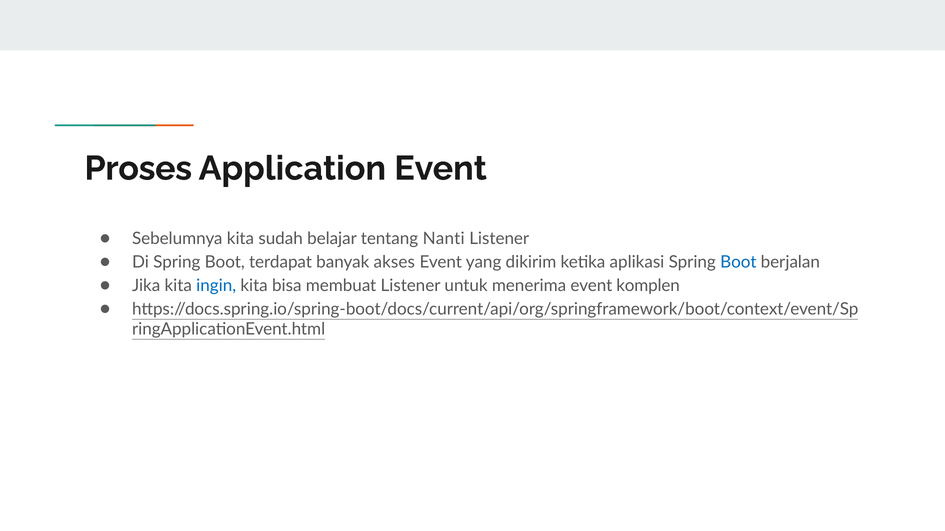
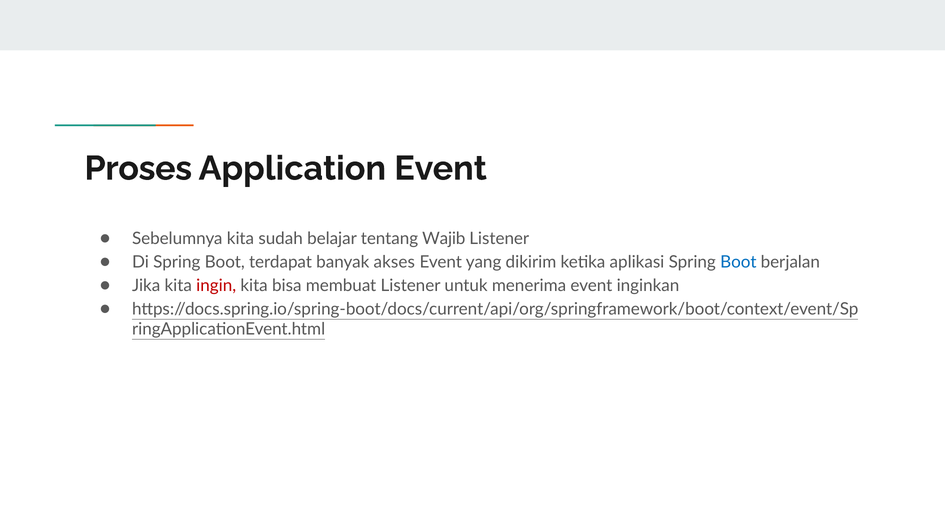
Nanti: Nanti -> Wajib
ingin colour: blue -> red
komplen: komplen -> inginkan
